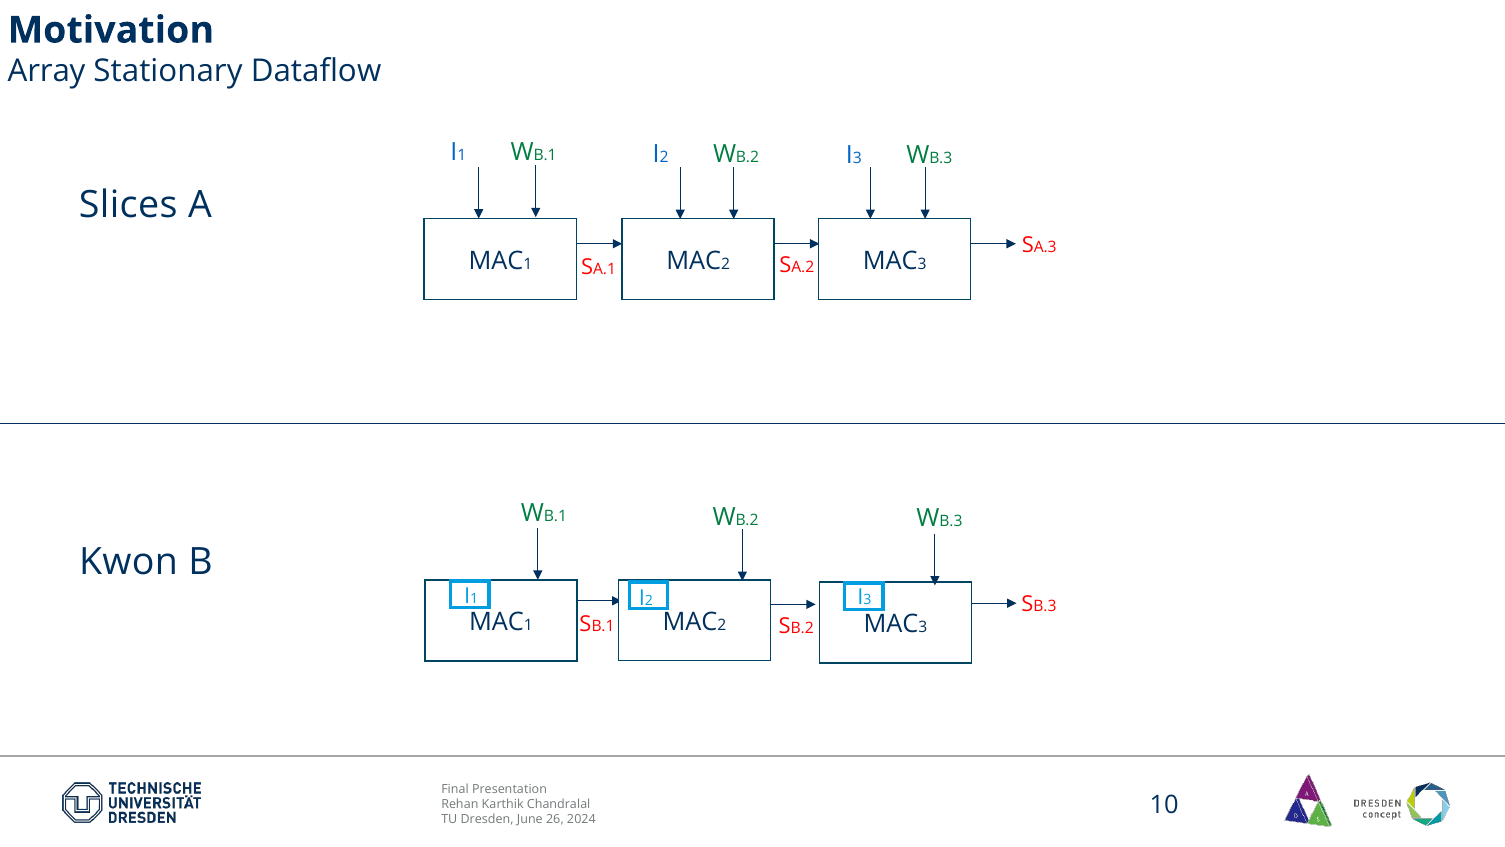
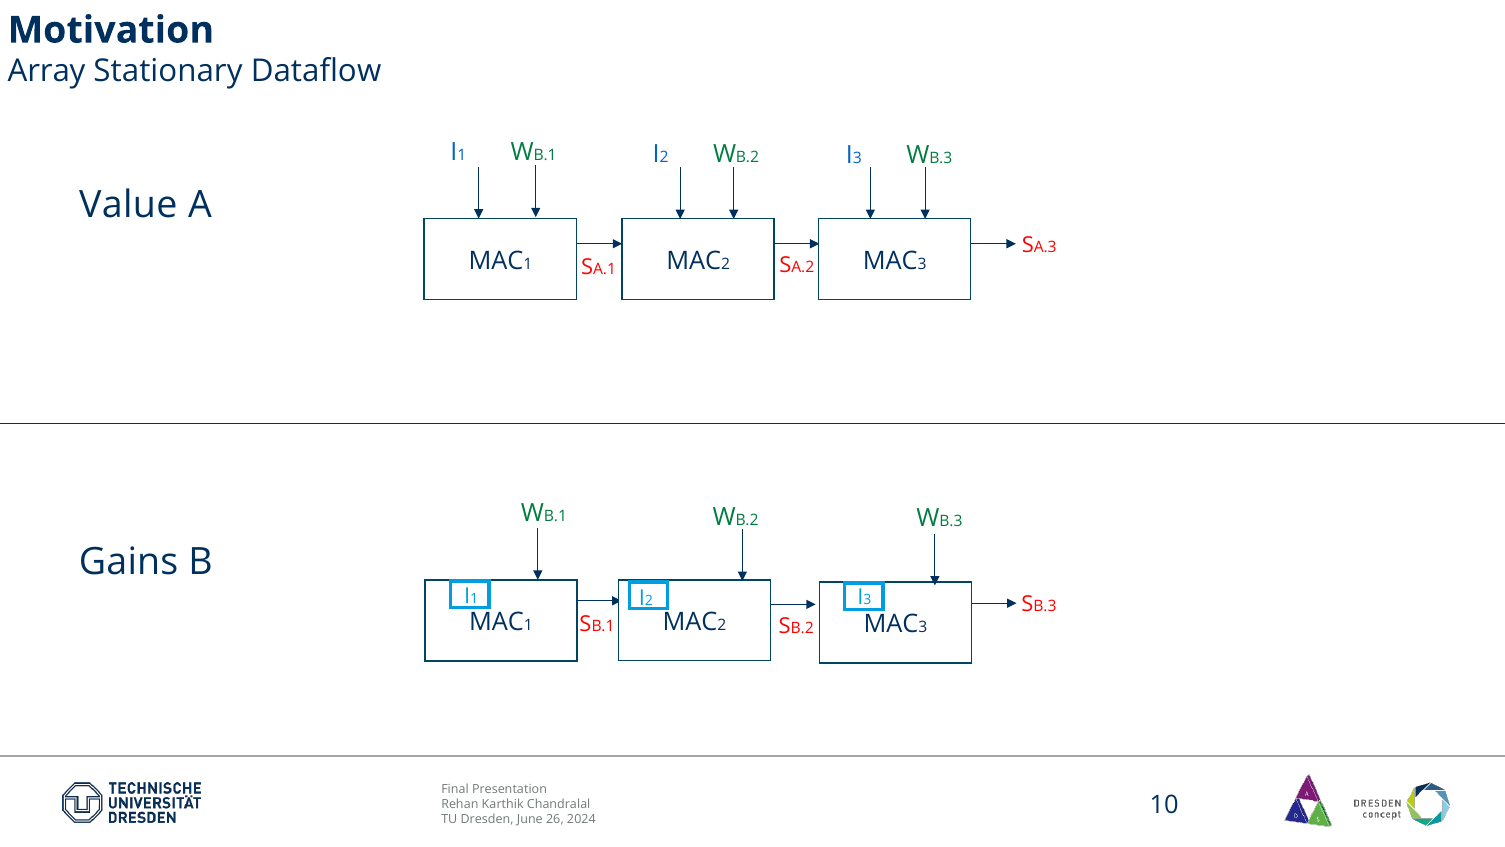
Slices: Slices -> Value
Kwon: Kwon -> Gains
